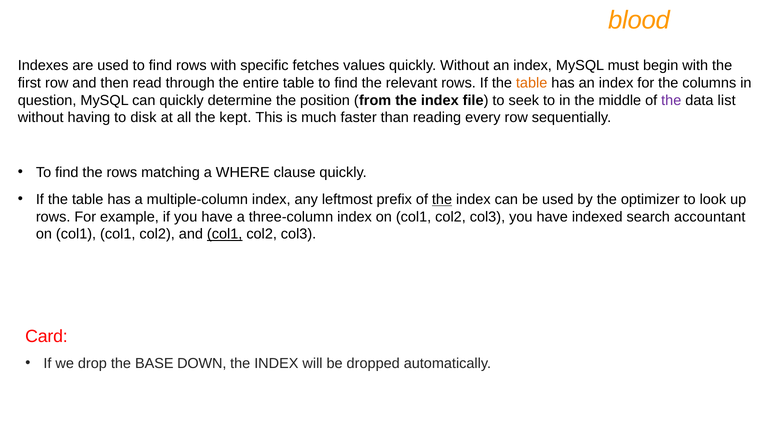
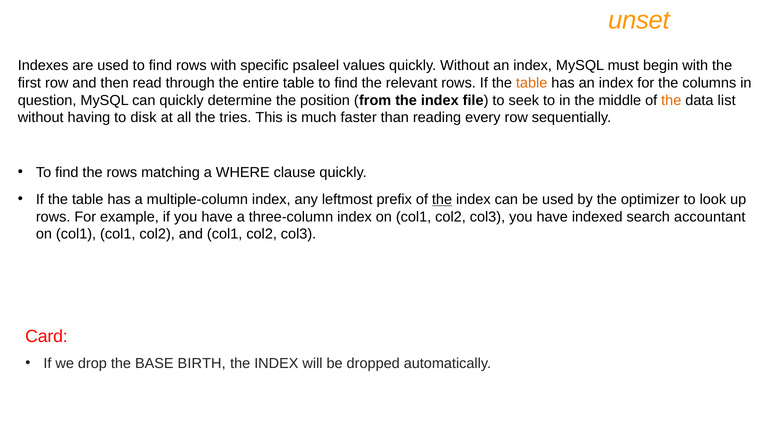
blood: blood -> unset
fetches: fetches -> psaleel
the at (671, 100) colour: purple -> orange
kept: kept -> tries
col1 at (225, 234) underline: present -> none
DOWN: DOWN -> BIRTH
